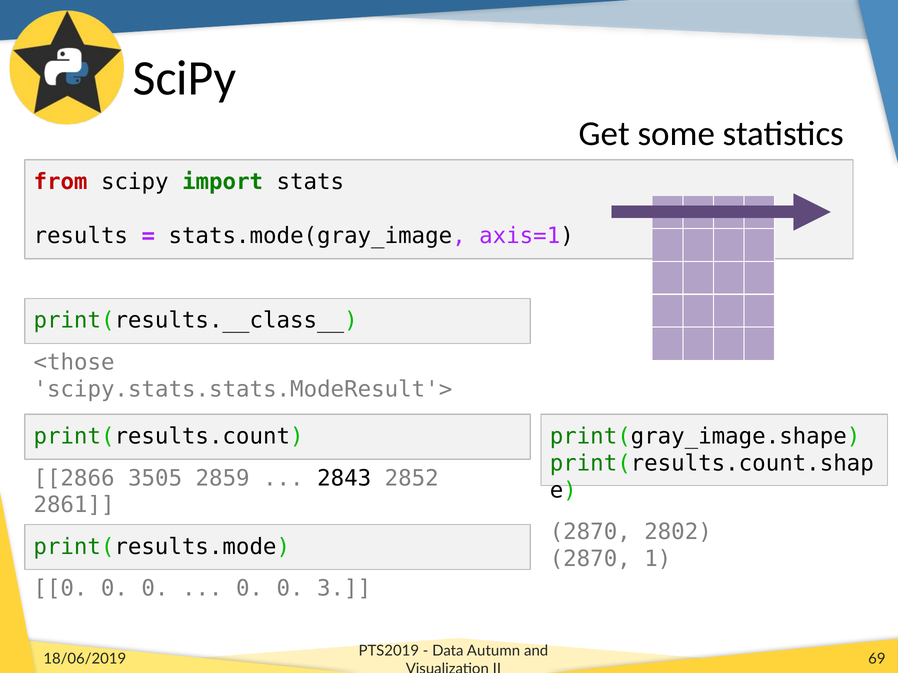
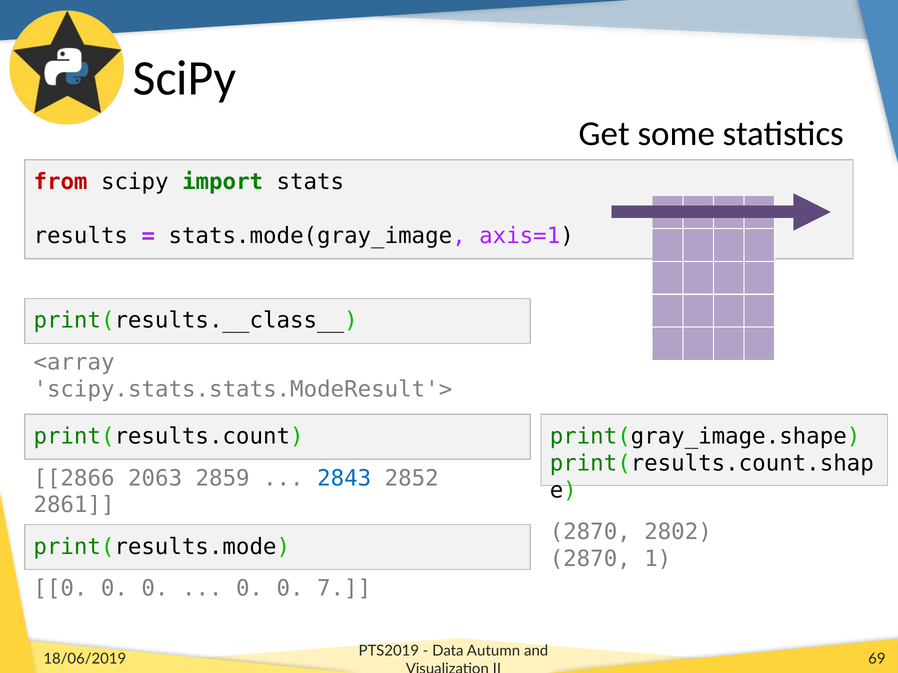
<those: <those -> <array
3505: 3505 -> 2063
2843 colour: black -> blue
3: 3 -> 7
